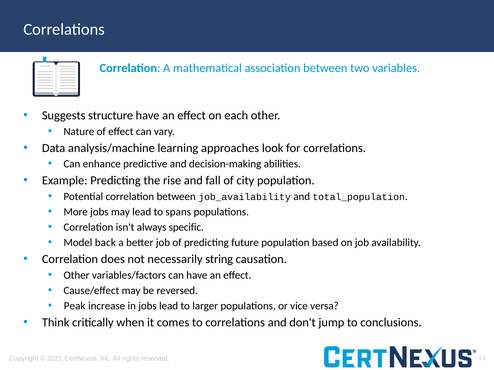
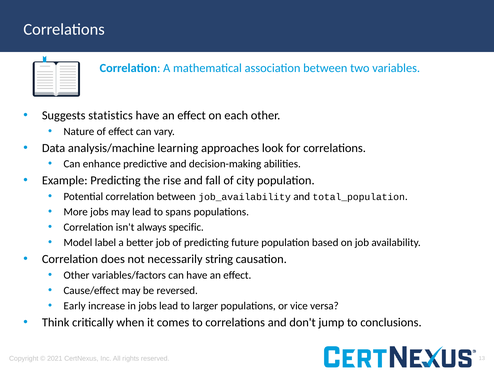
structure: structure -> statistics
back: back -> label
Peak: Peak -> Early
